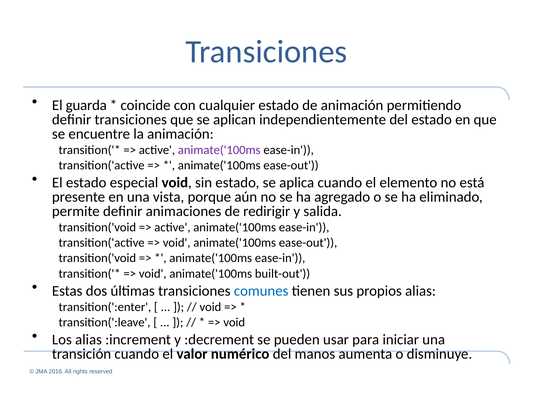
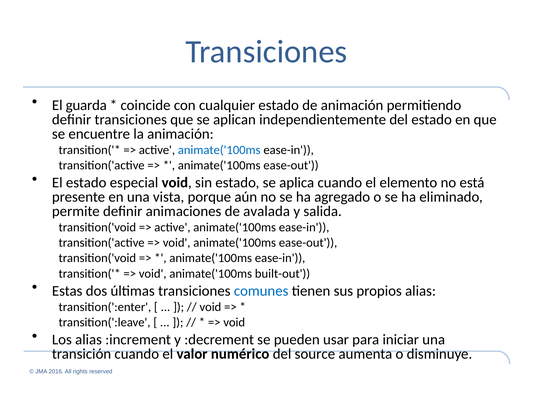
animate('100ms at (219, 150) colour: purple -> blue
redirigir: redirigir -> avalada
manos: manos -> source
